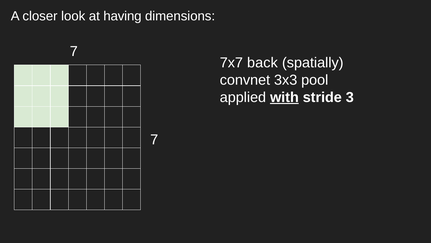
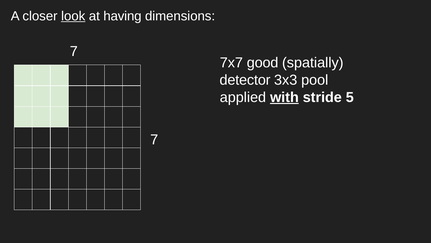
look underline: none -> present
back: back -> good
convnet: convnet -> detector
3: 3 -> 5
